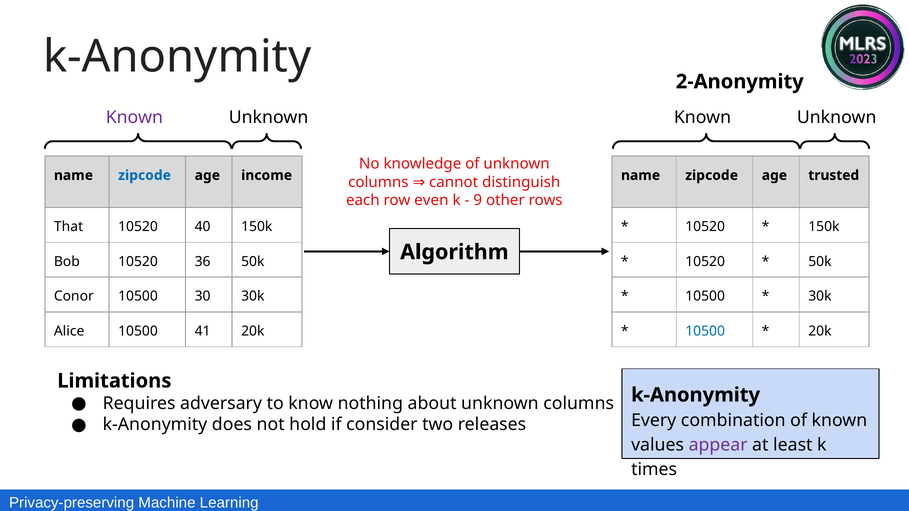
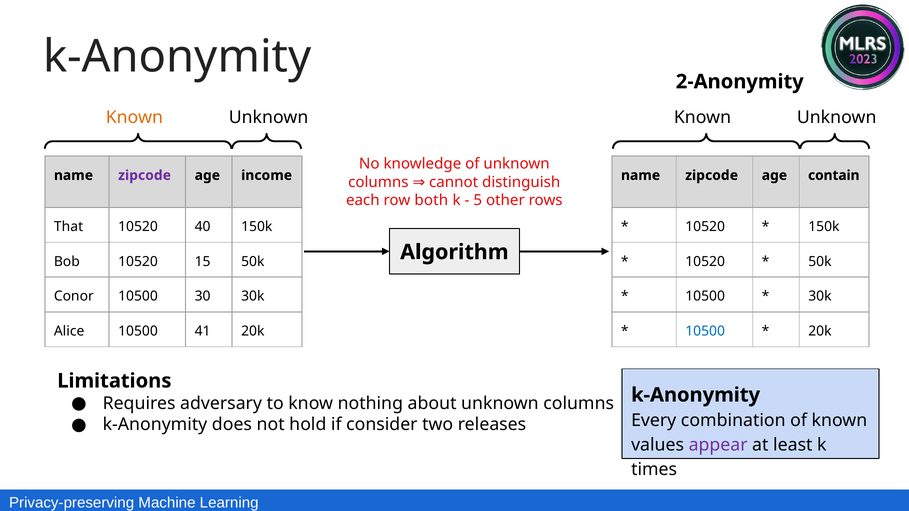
Known at (134, 117) colour: purple -> orange
zipcode at (145, 175) colour: blue -> purple
trusted: trusted -> contain
even: even -> both
9: 9 -> 5
36: 36 -> 15
